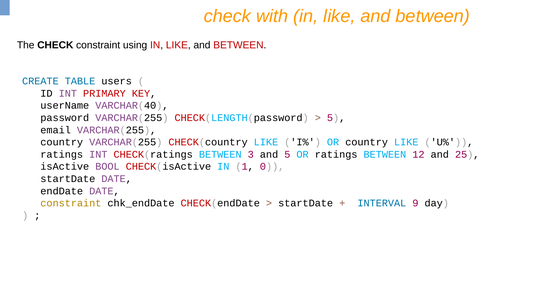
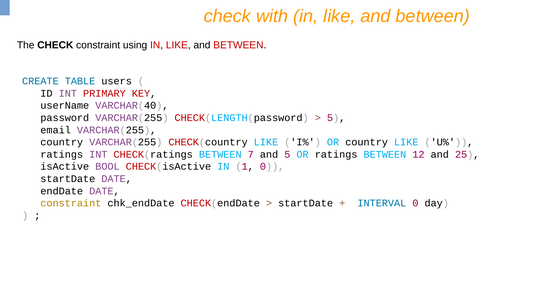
3: 3 -> 7
INTERVAL 9: 9 -> 0
